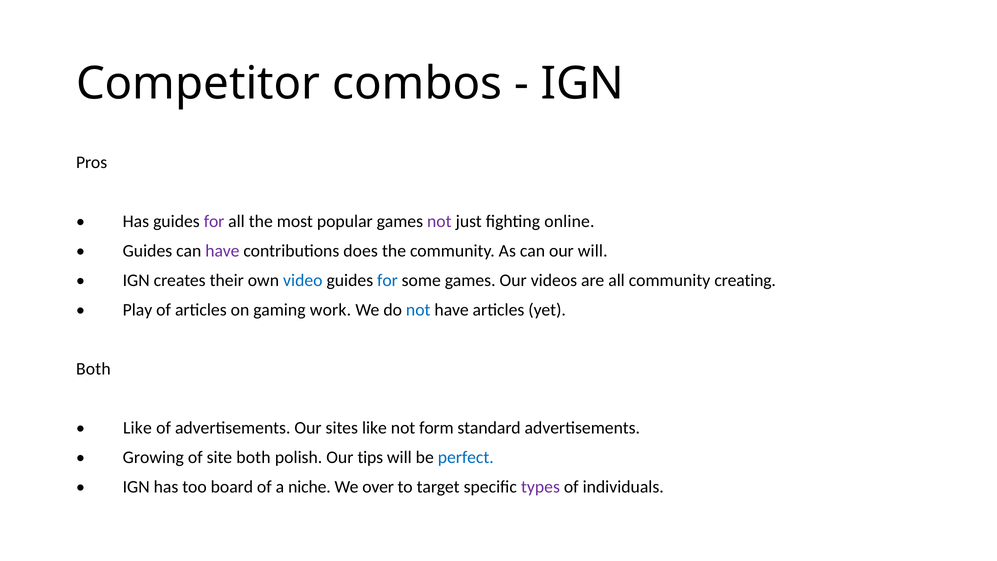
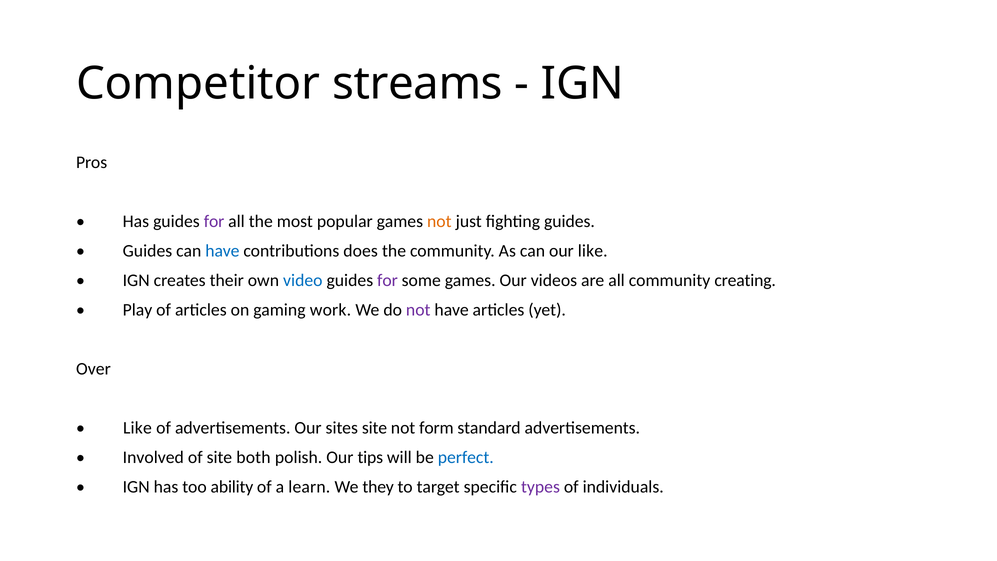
combos: combos -> streams
not at (439, 221) colour: purple -> orange
fighting online: online -> guides
have at (222, 251) colour: purple -> blue
our will: will -> like
for at (387, 280) colour: blue -> purple
not at (418, 310) colour: blue -> purple
Both at (93, 369): Both -> Over
sites like: like -> site
Growing: Growing -> Involved
board: board -> ability
niche: niche -> learn
over: over -> they
